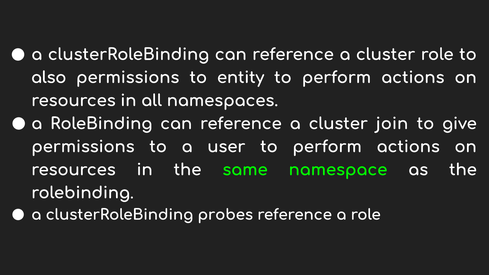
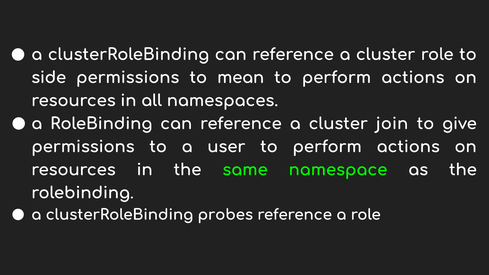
also: also -> side
entity: entity -> mean
